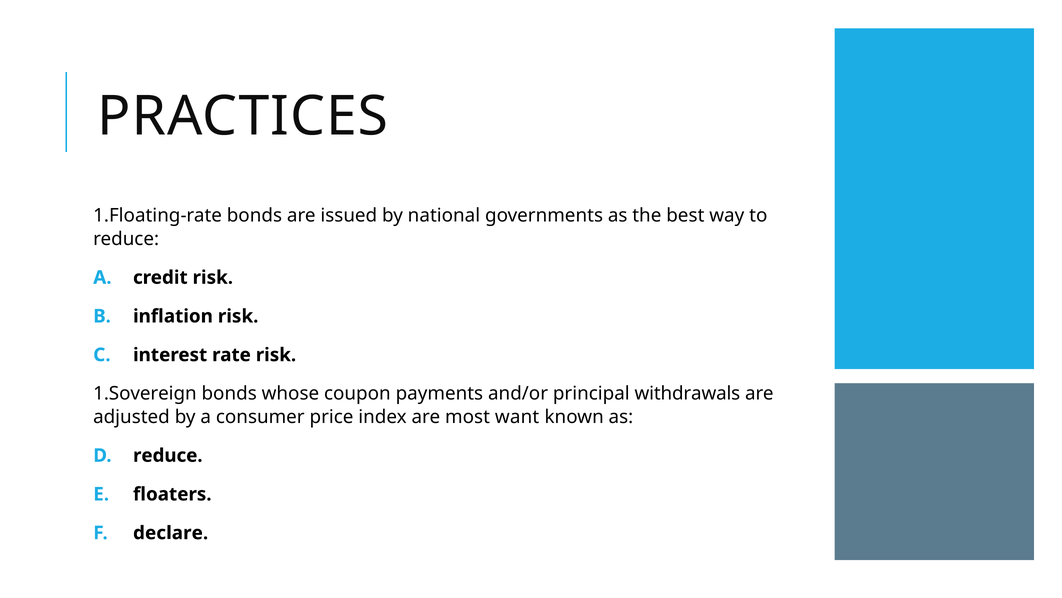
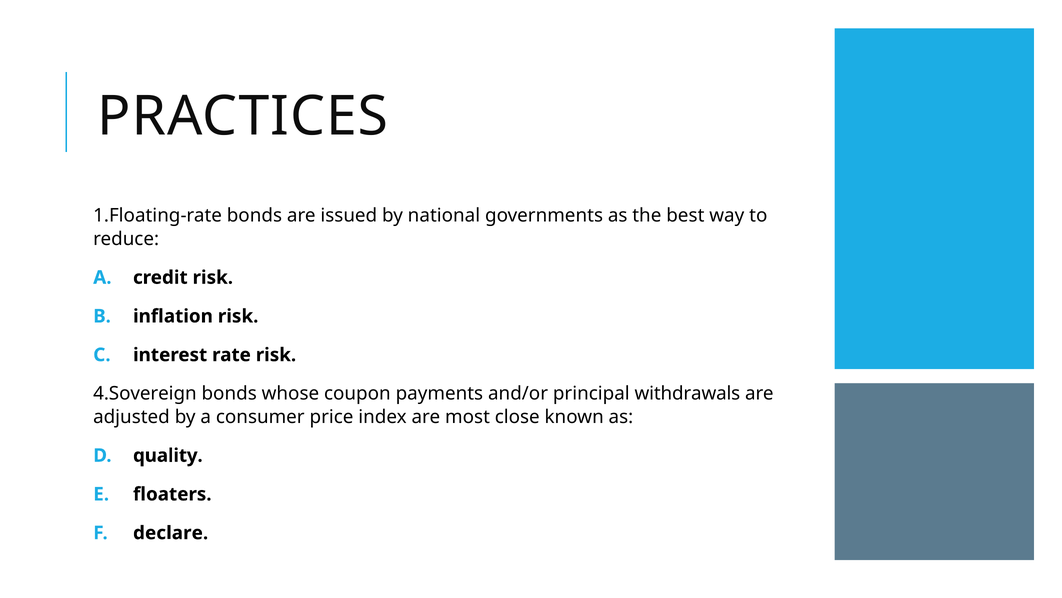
1.Sovereign: 1.Sovereign -> 4.Sovereign
want: want -> close
reduce at (168, 455): reduce -> quality
